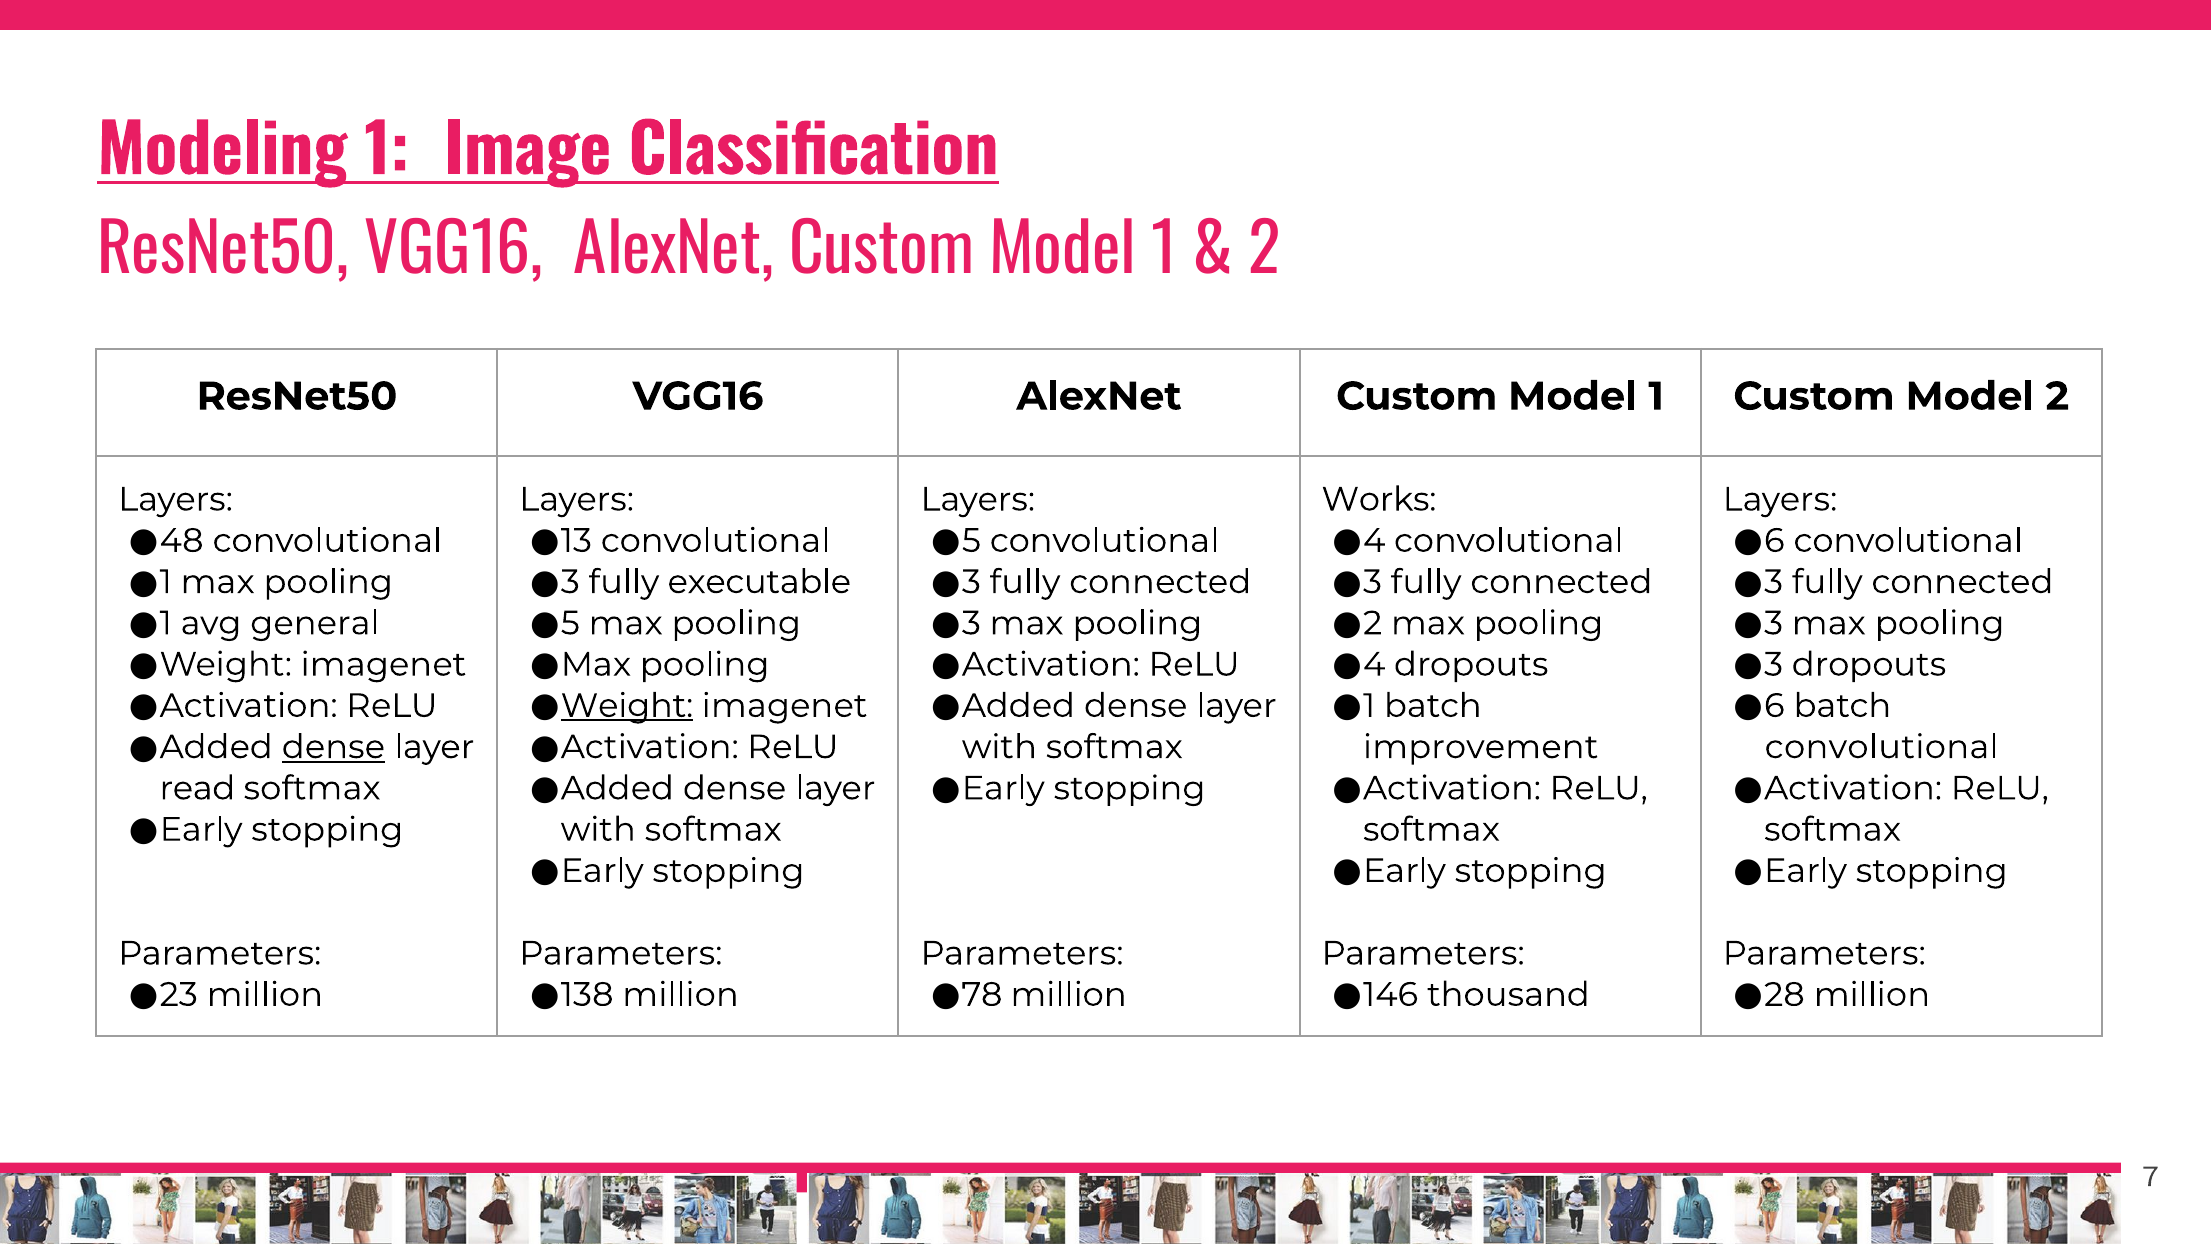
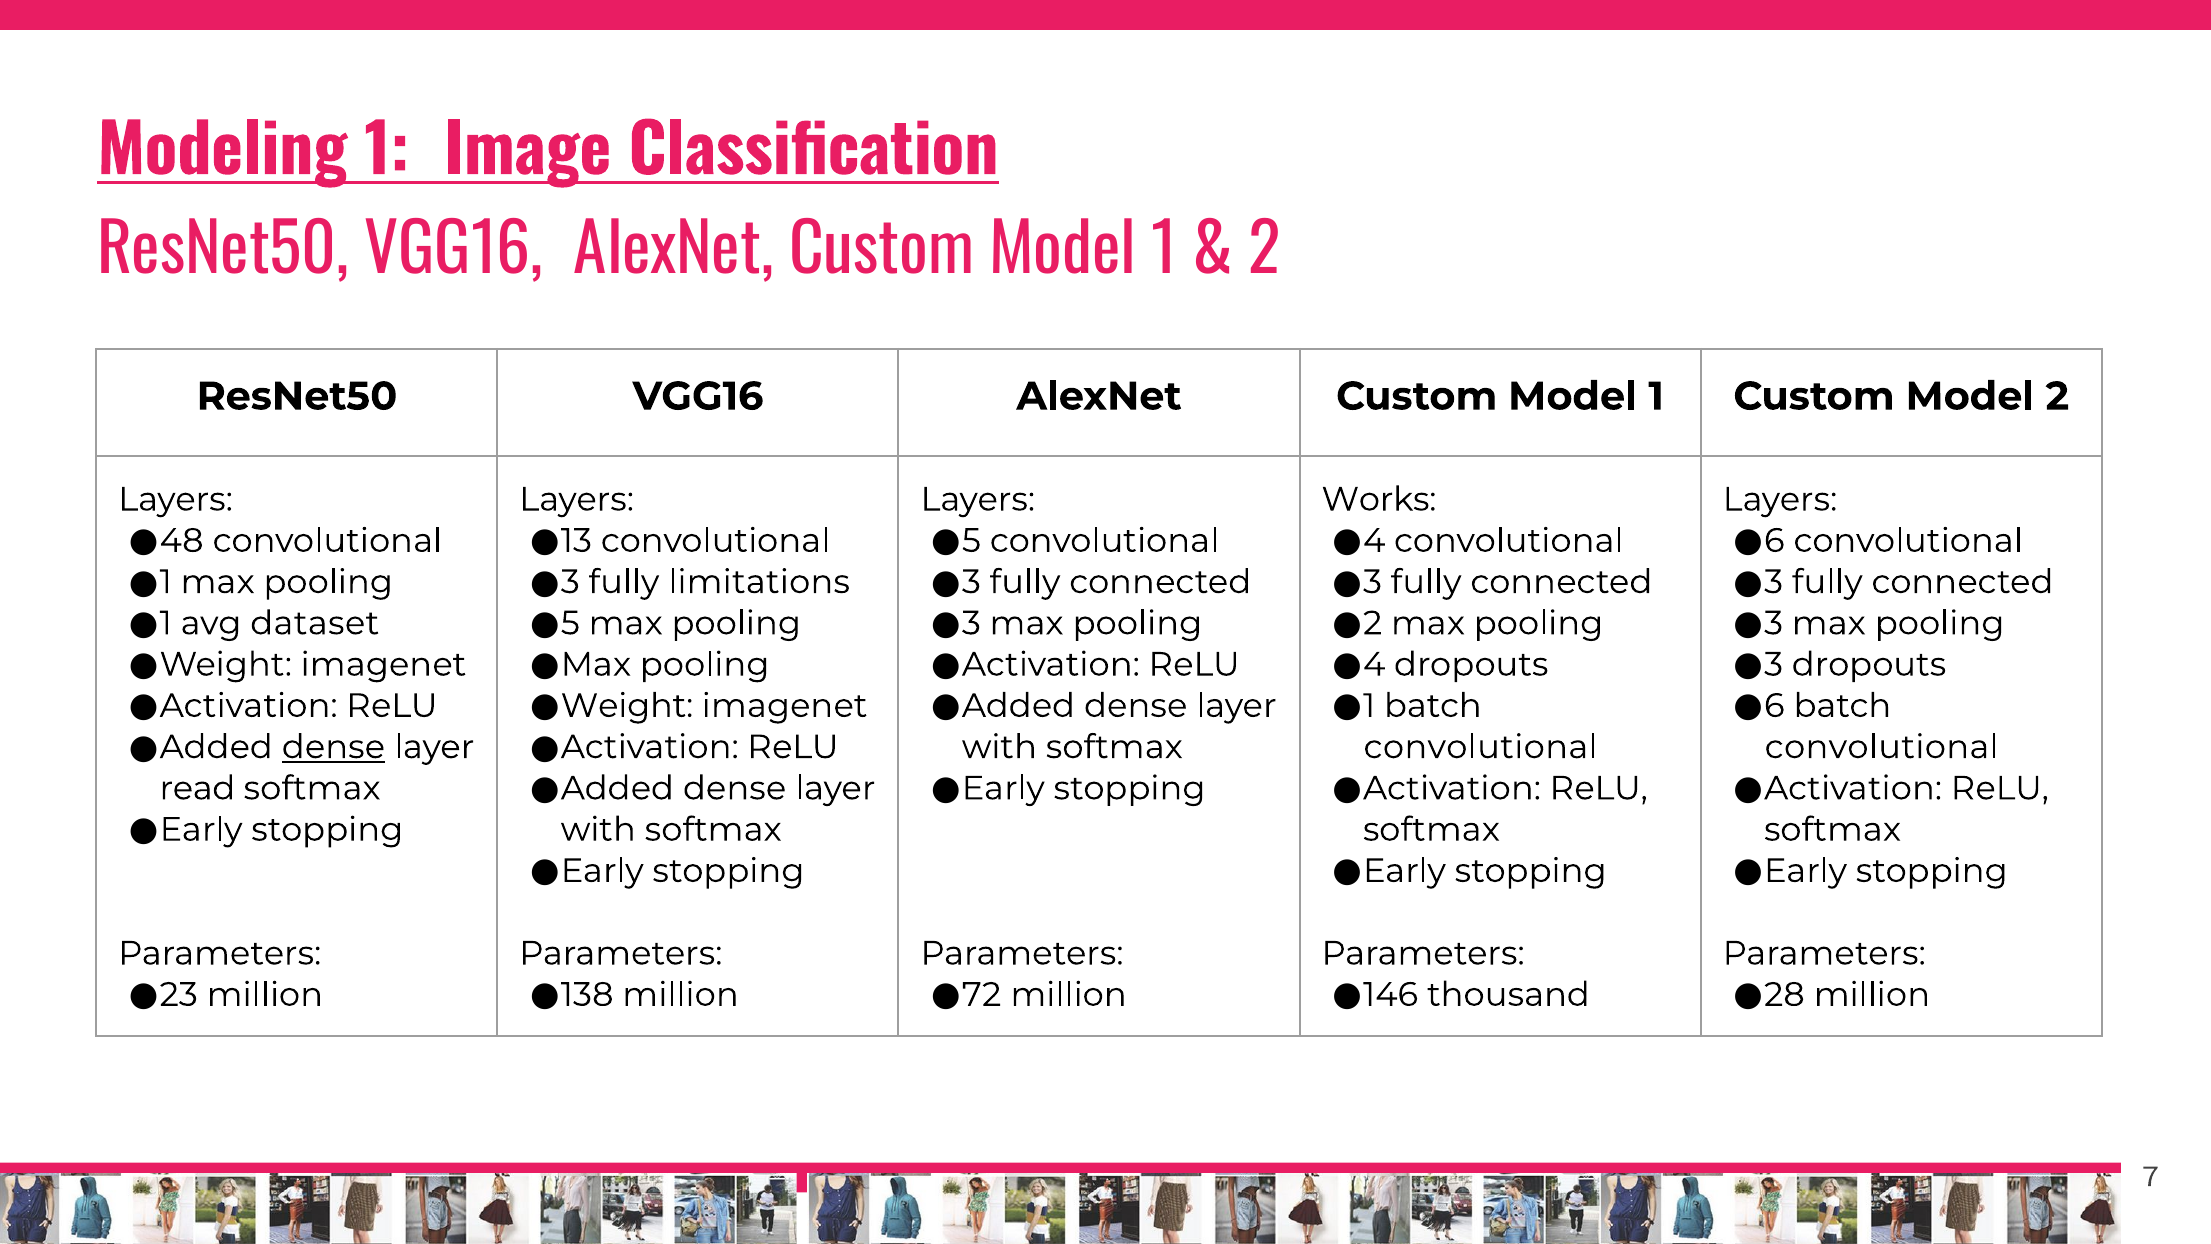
executable: executable -> limitations
general: general -> dataset
Weight at (627, 706) underline: present -> none
improvement at (1481, 747): improvement -> convolutional
78: 78 -> 72
